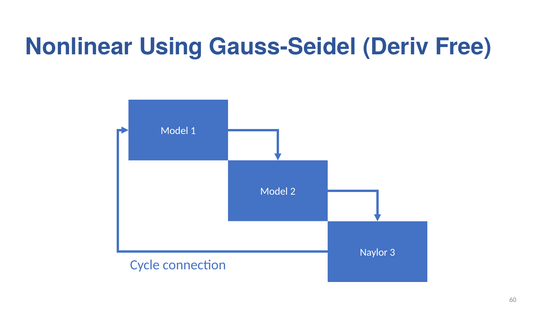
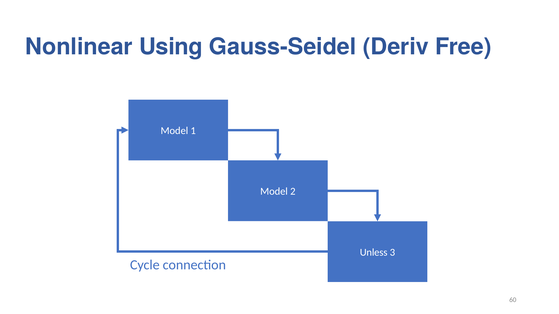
Naylor: Naylor -> Unless
